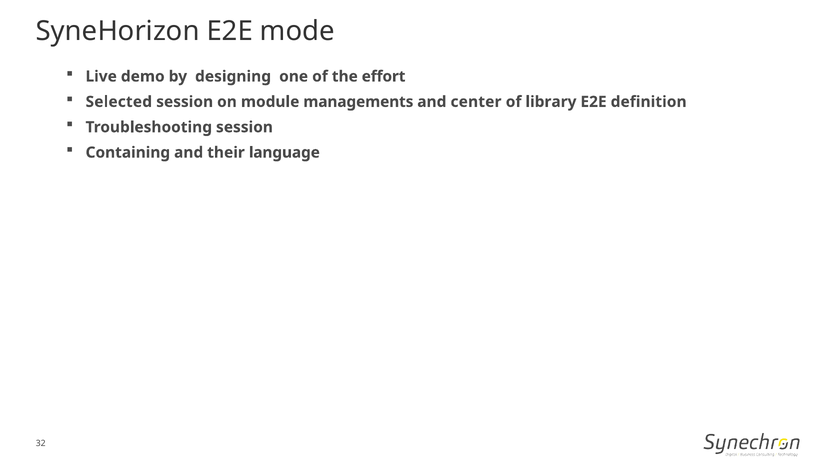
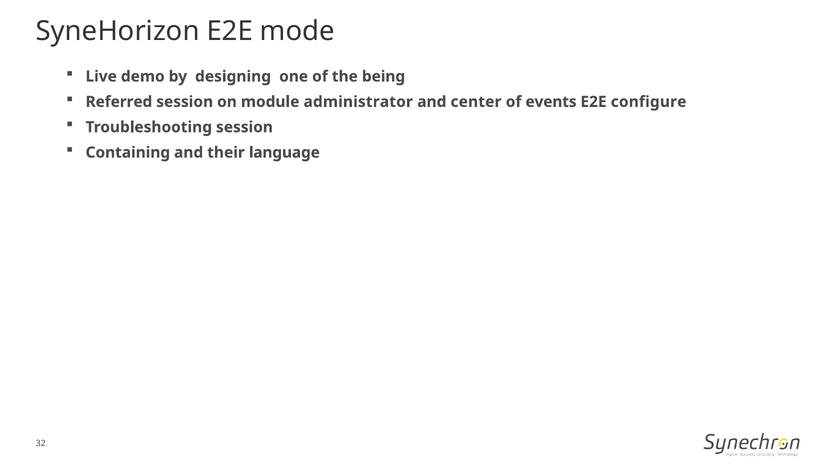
effort: effort -> being
Selected: Selected -> Referred
managements: managements -> administrator
library: library -> events
definition: definition -> configure
